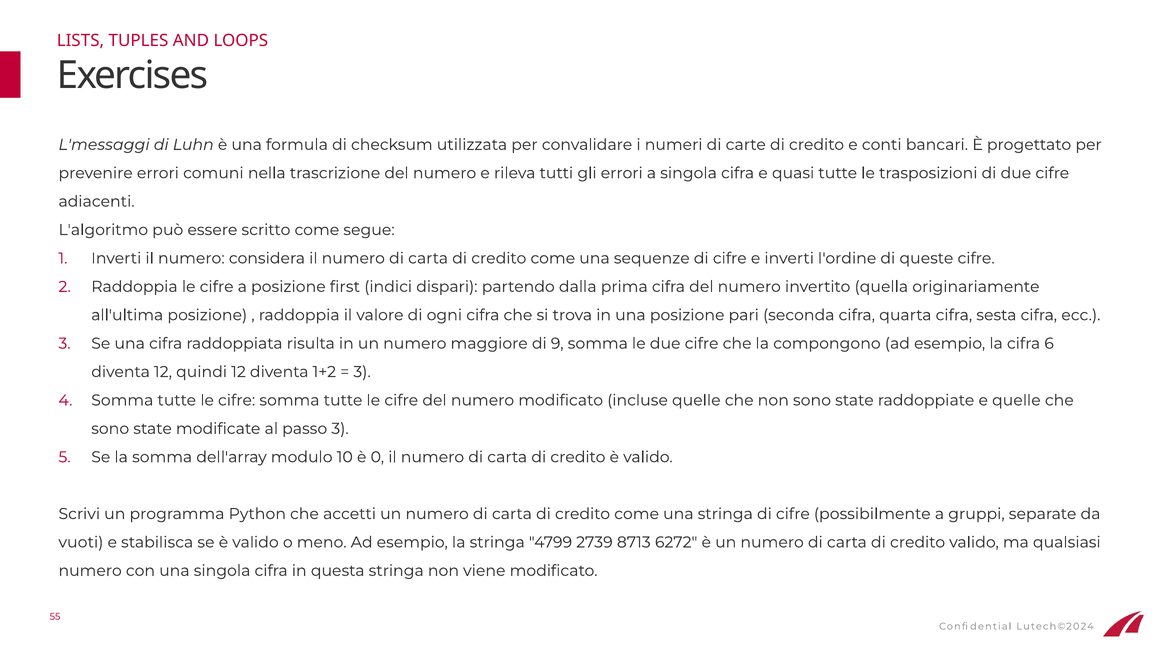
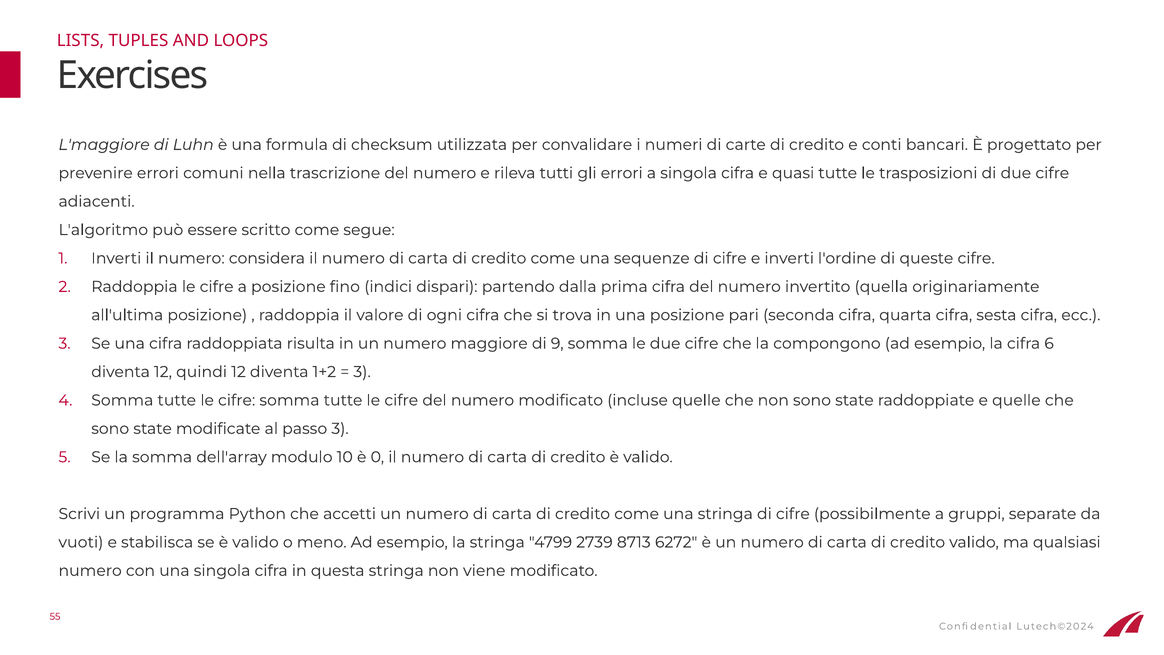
L'messaggi: L'messaggi -> L'maggiore
first: first -> fino
